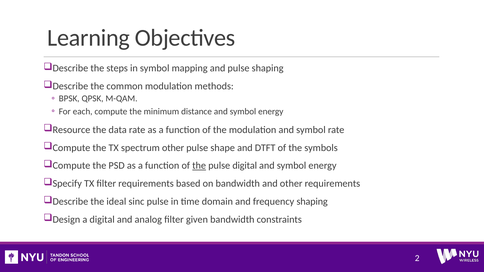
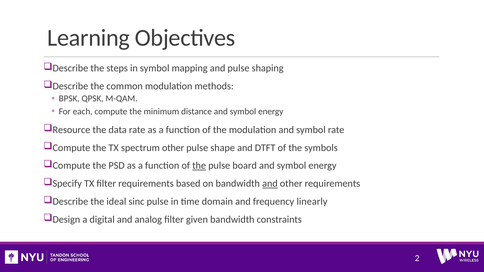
pulse digital: digital -> board
and at (270, 184) underline: none -> present
frequency shaping: shaping -> linearly
